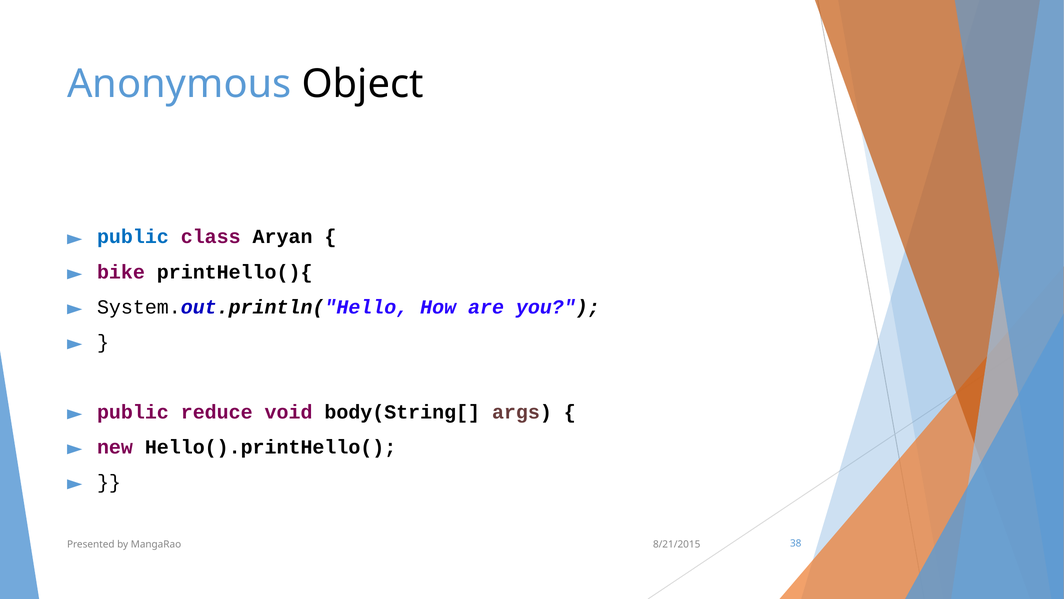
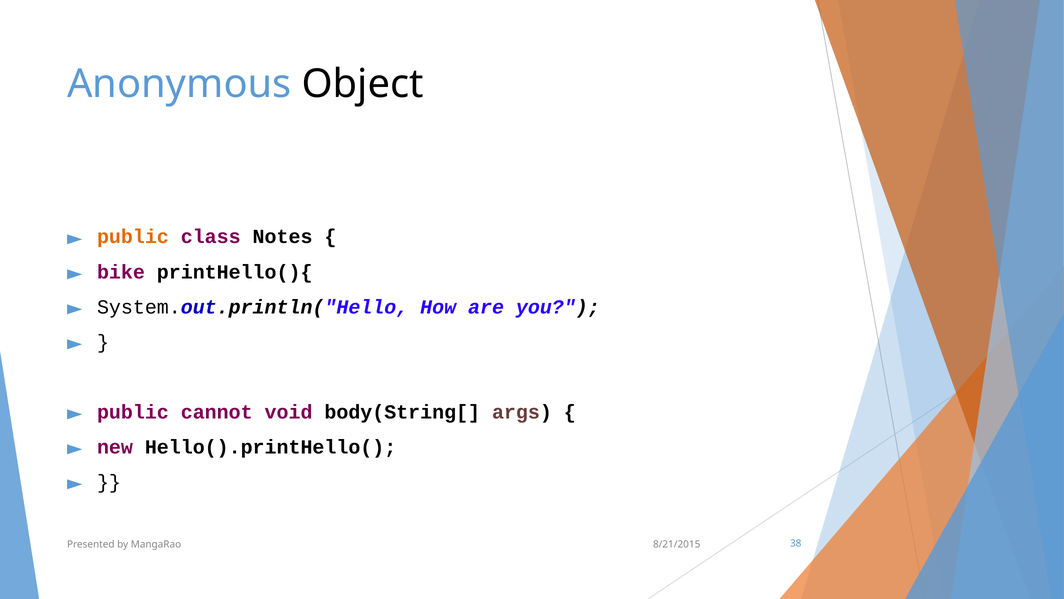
public at (133, 237) colour: blue -> orange
Aryan: Aryan -> Notes
reduce: reduce -> cannot
